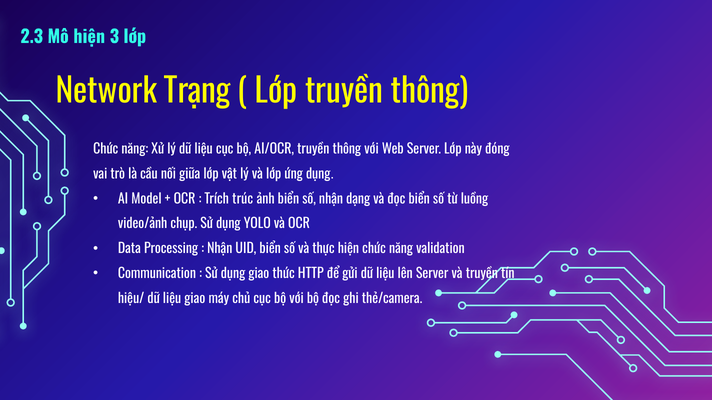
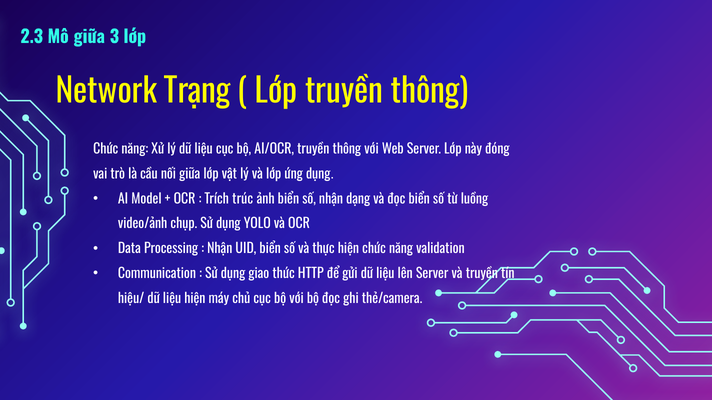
Mô hiện: hiện -> giữa
liệu giao: giao -> hiện
